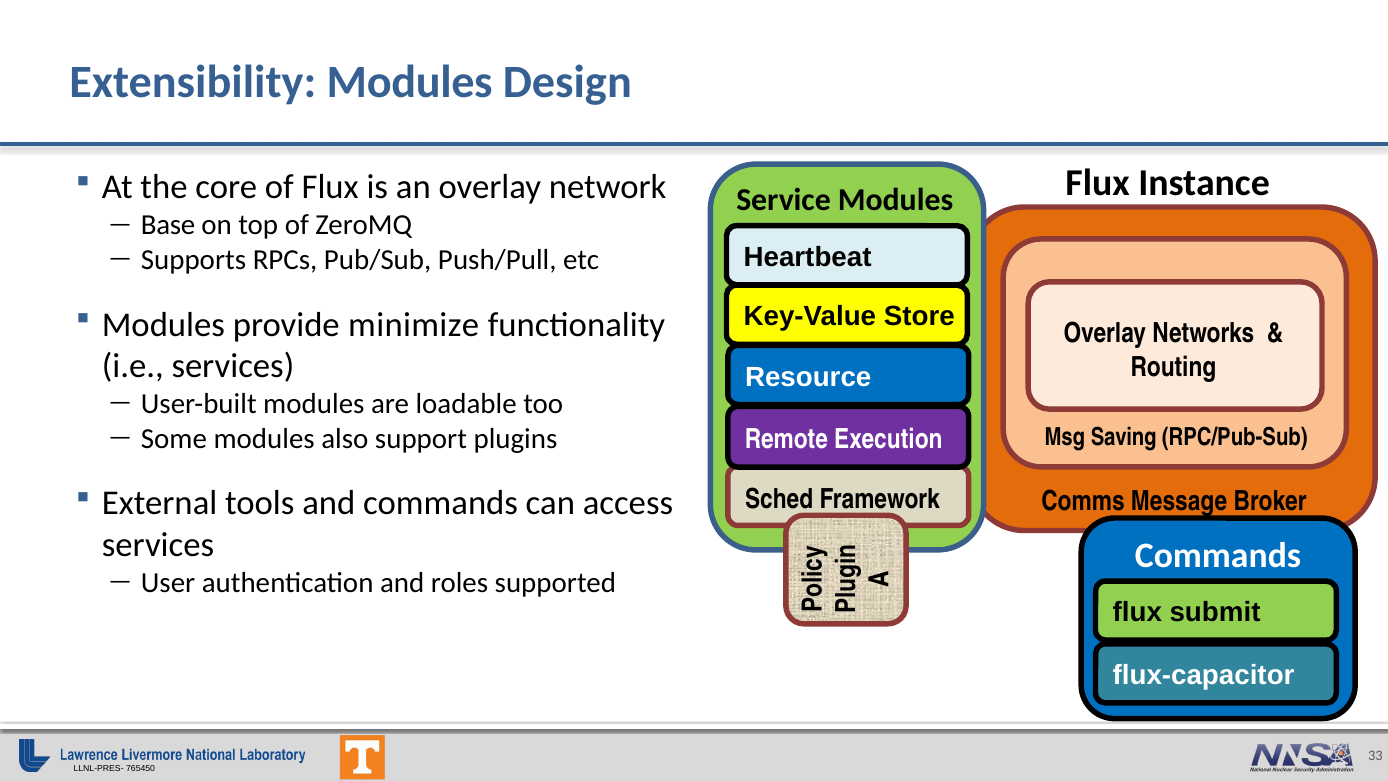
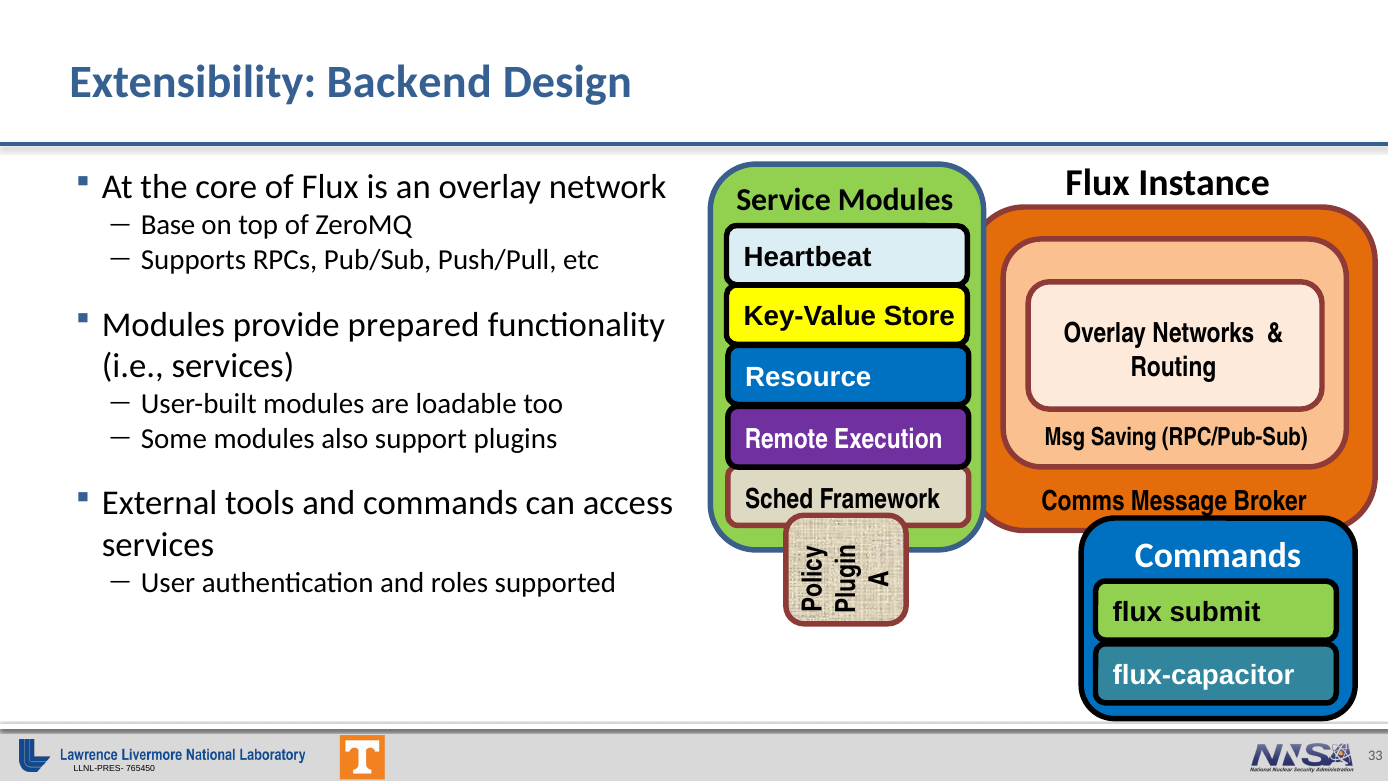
Extensibility Modules: Modules -> Backend
minimize: minimize -> prepared
